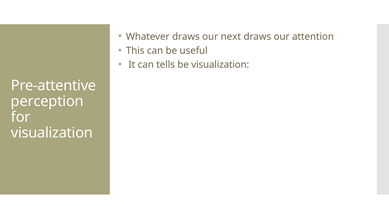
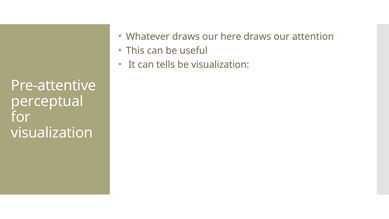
next: next -> here
perception: perception -> perceptual
